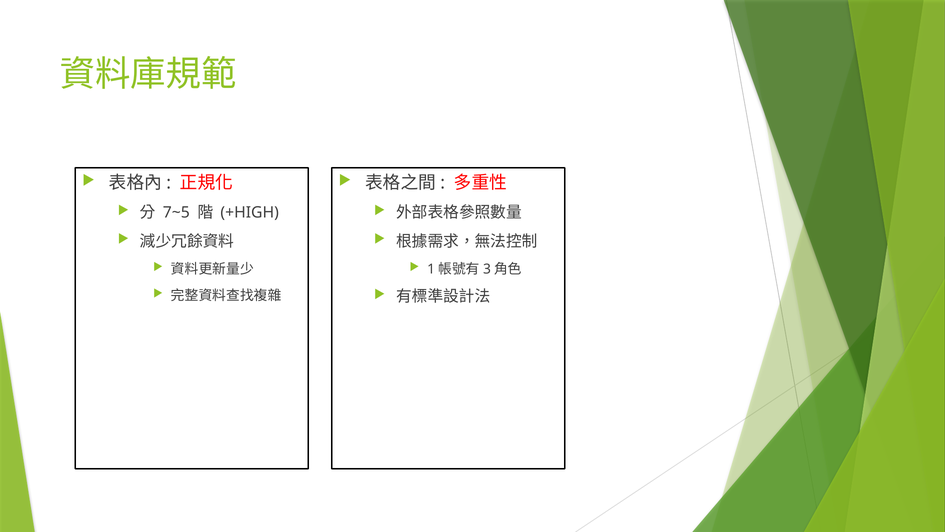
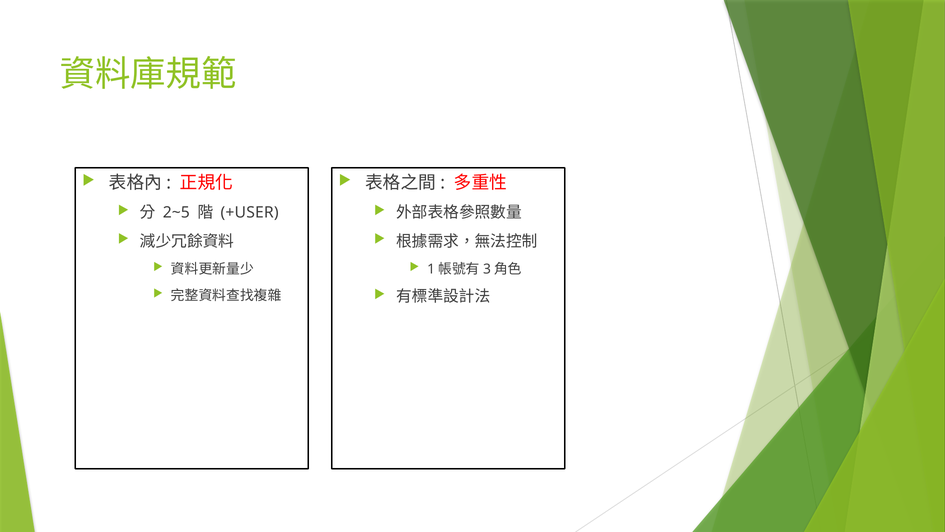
7~5: 7~5 -> 2~5
+HIGH: +HIGH -> +USER
